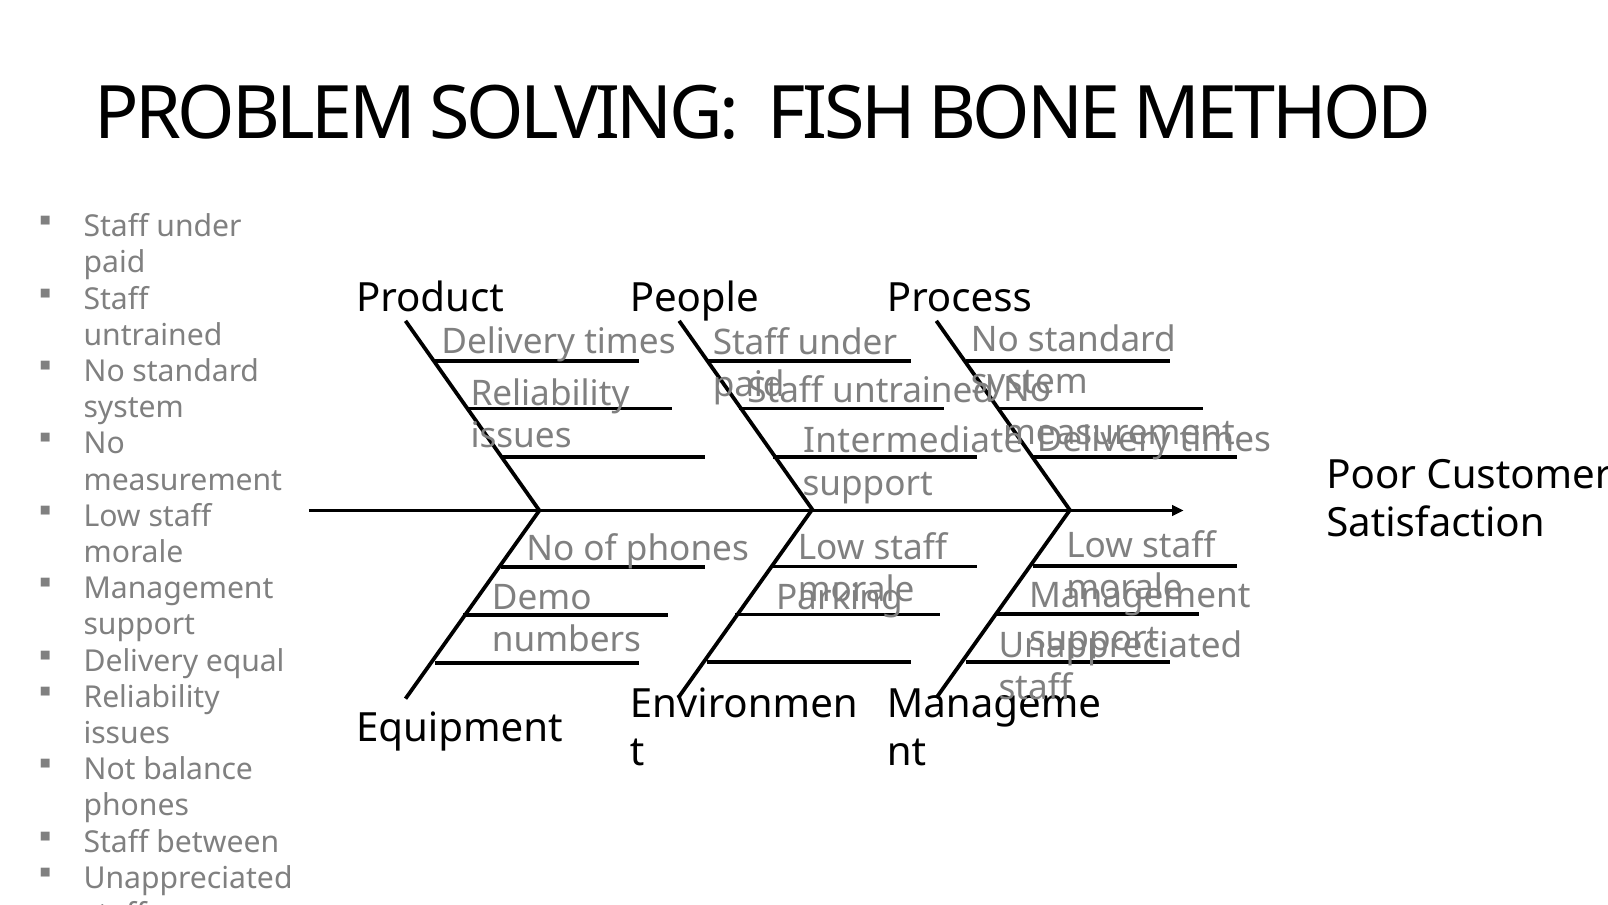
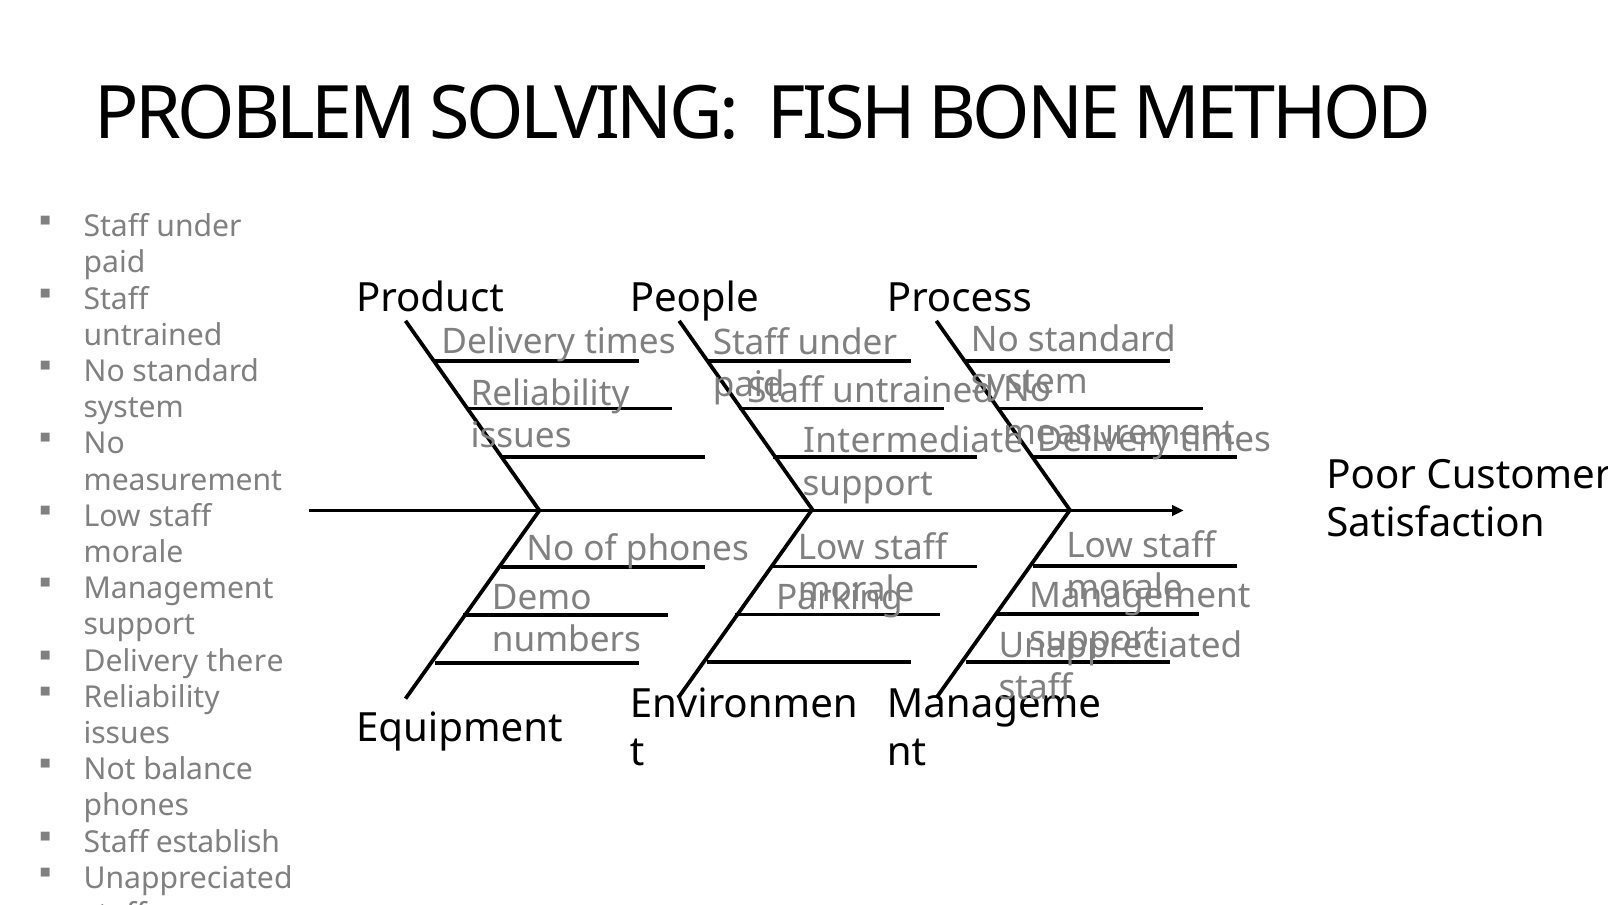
equal: equal -> there
between: between -> establish
